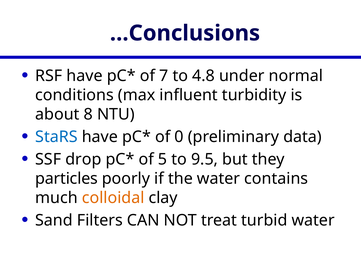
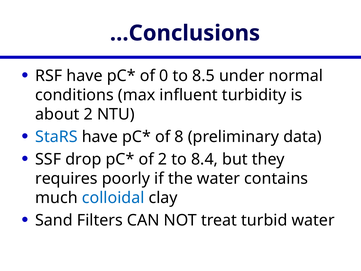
7: 7 -> 0
4.8: 4.8 -> 8.5
about 8: 8 -> 2
0: 0 -> 8
of 5: 5 -> 2
9.5: 9.5 -> 8.4
particles: particles -> requires
colloidal colour: orange -> blue
